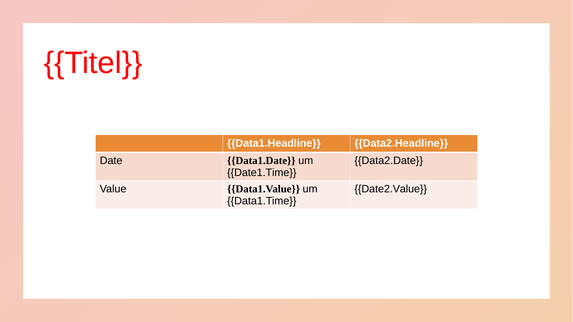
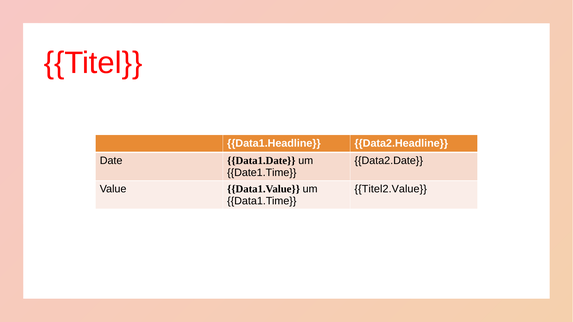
Date2.Value: Date2.Value -> Titel2.Value
